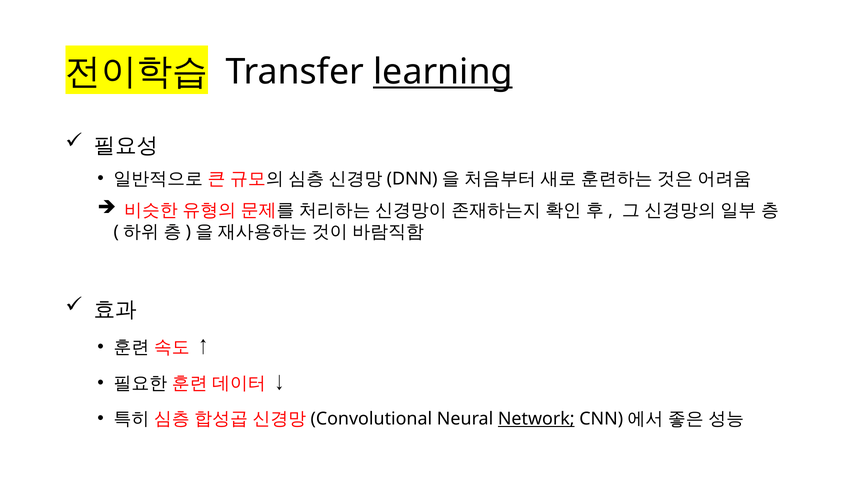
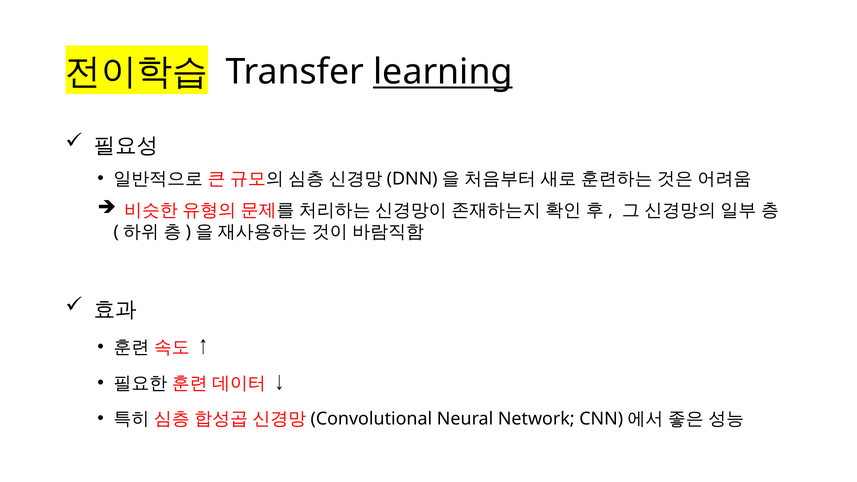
Network underline: present -> none
